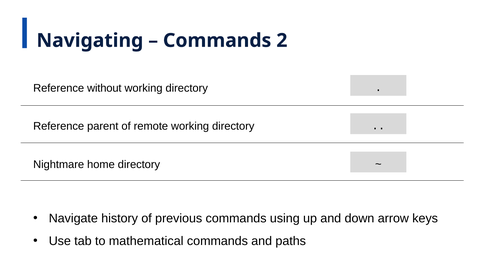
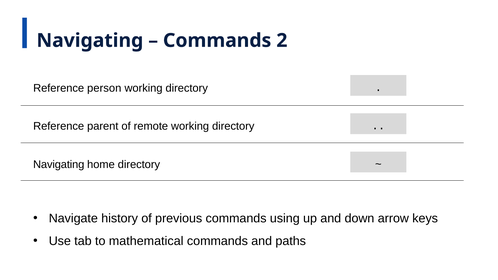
without: without -> person
Nightmare at (59, 165): Nightmare -> Navigating
